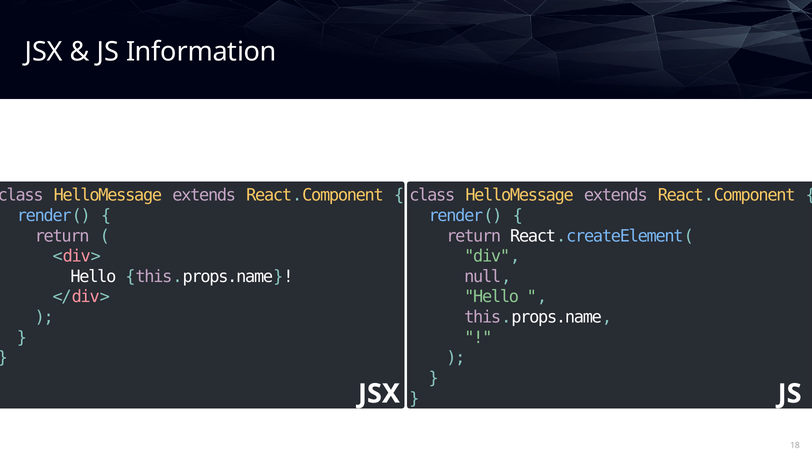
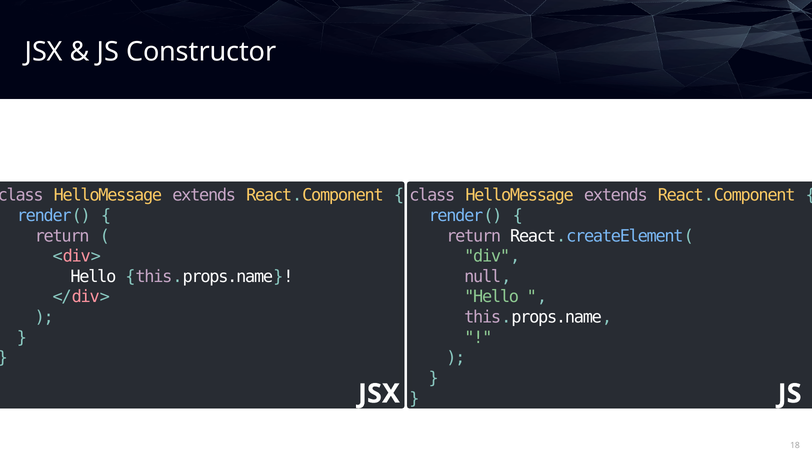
Information: Information -> Constructor
